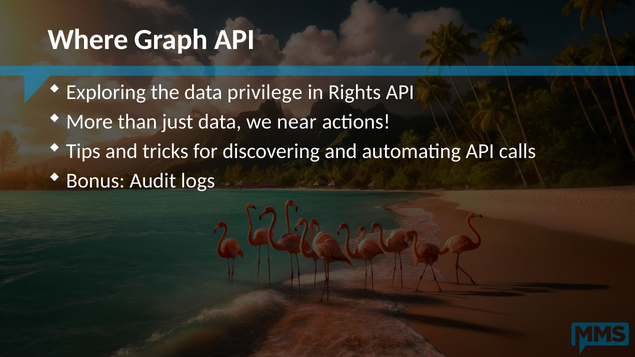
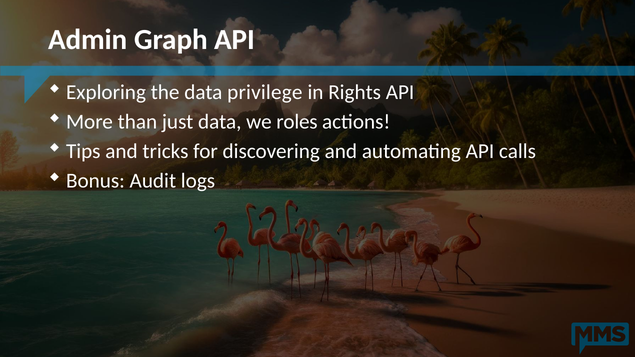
Where: Where -> Admin
near: near -> roles
